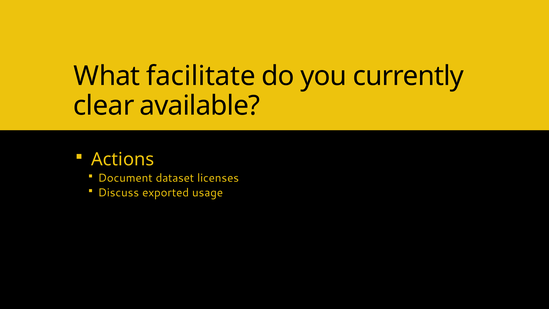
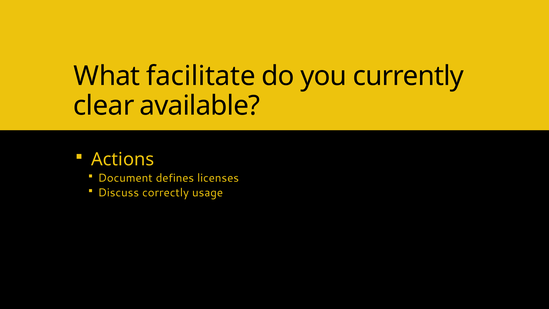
dataset: dataset -> defines
exported: exported -> correctly
